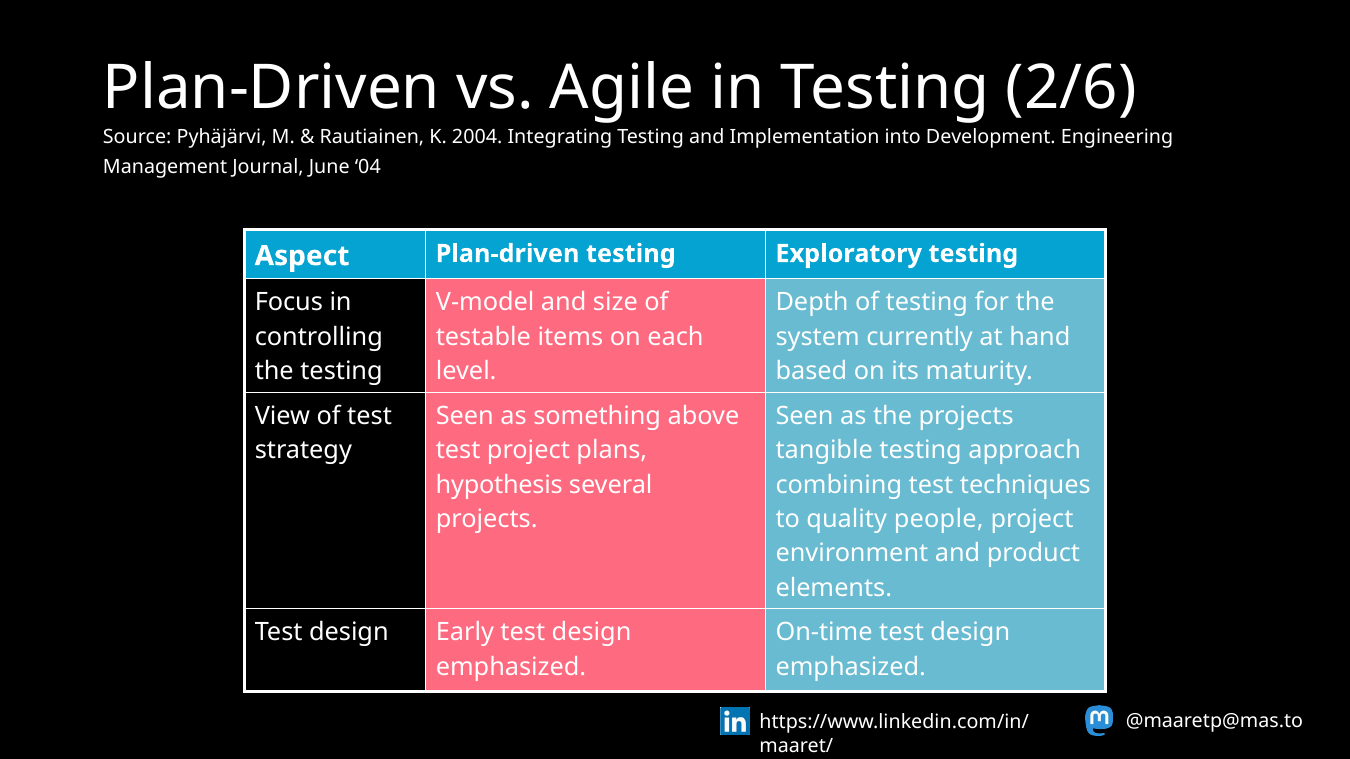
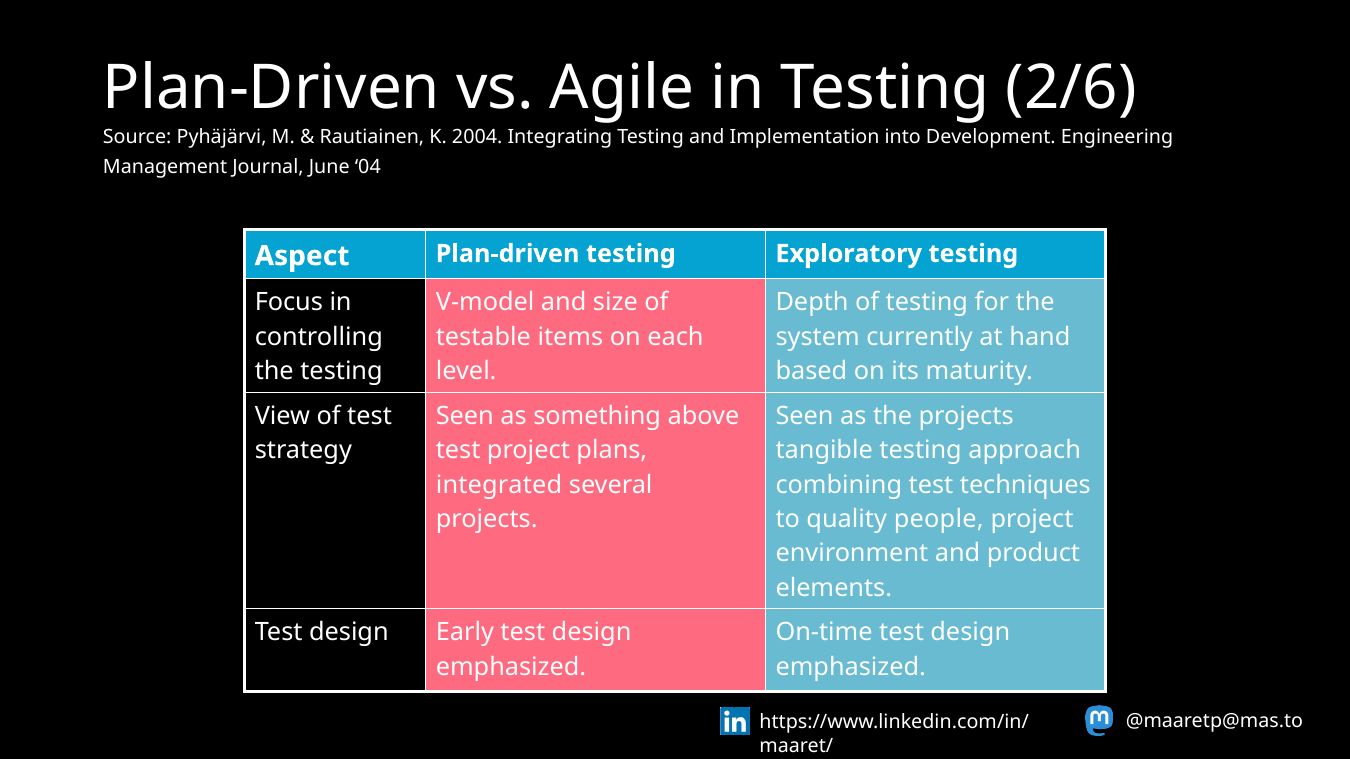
hypothesis: hypothesis -> integrated
